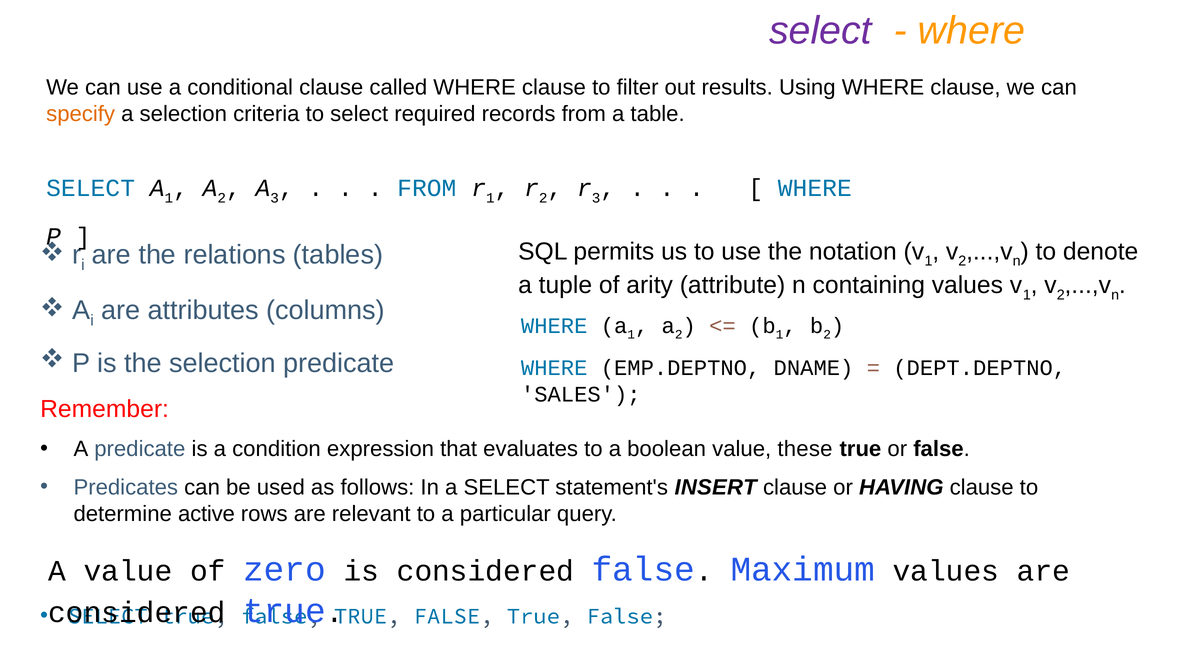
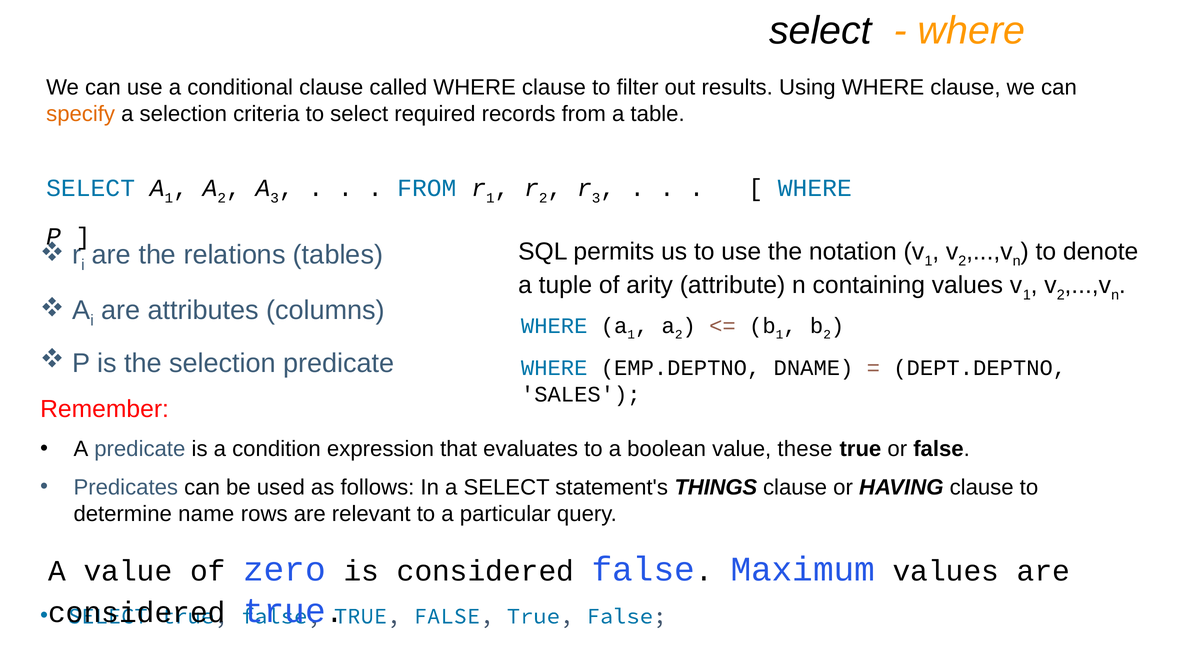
select at (820, 31) colour: purple -> black
INSERT: INSERT -> THINGS
active: active -> name
